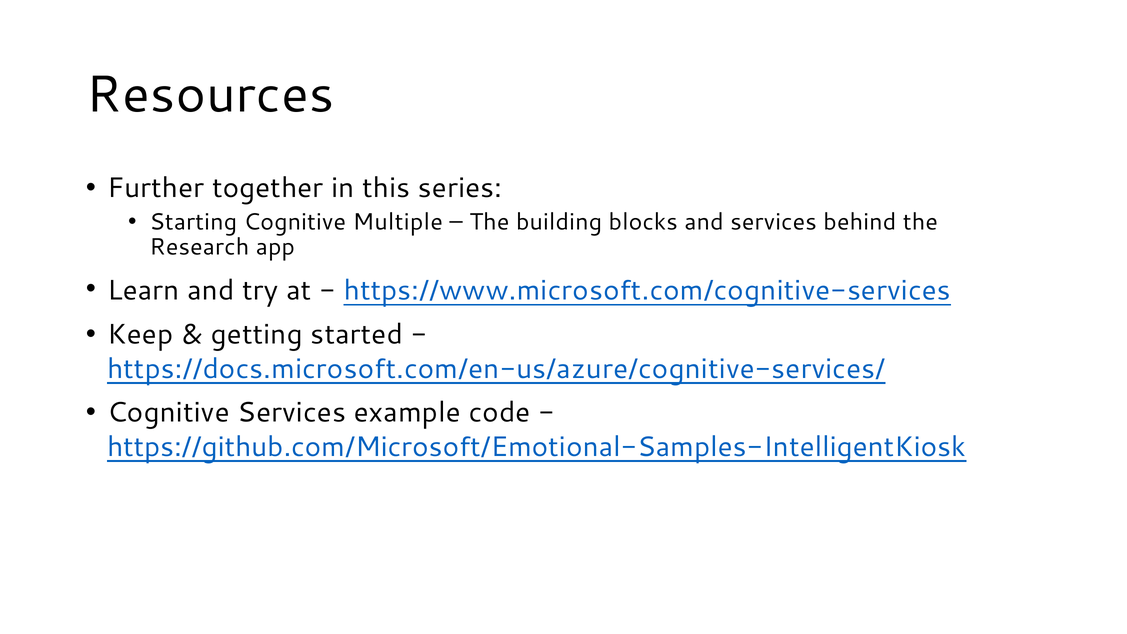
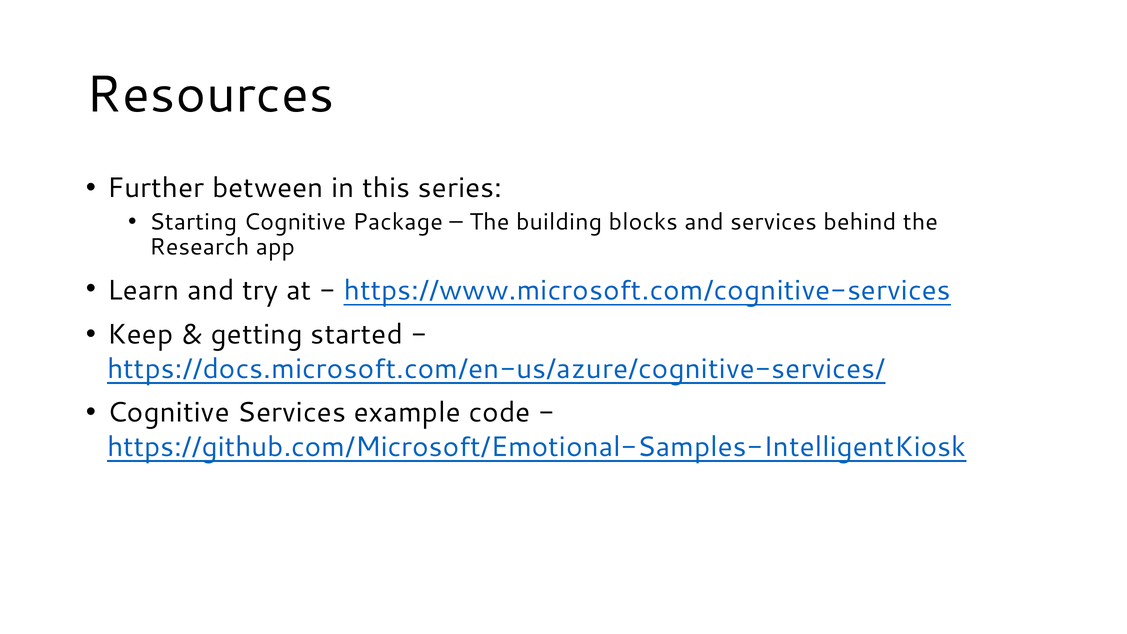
together: together -> between
Multiple: Multiple -> Package
